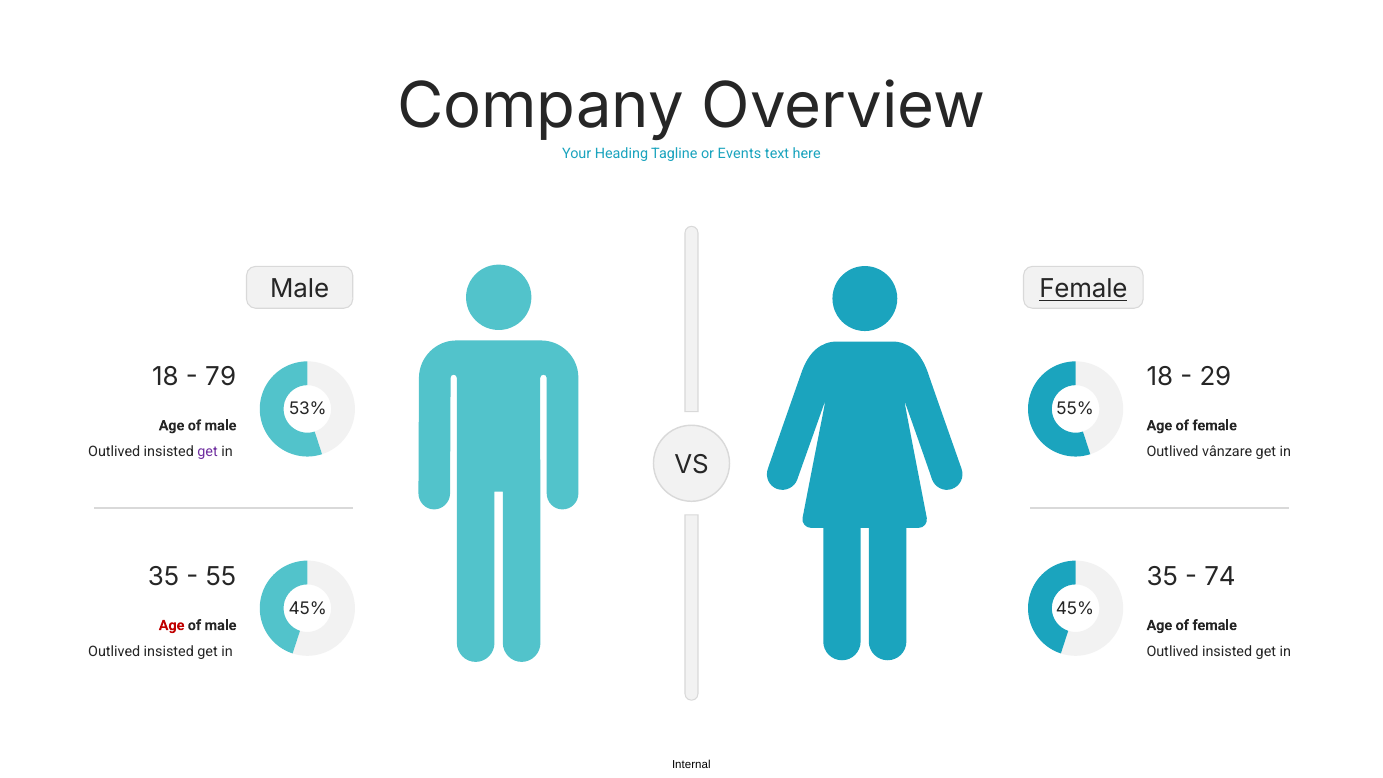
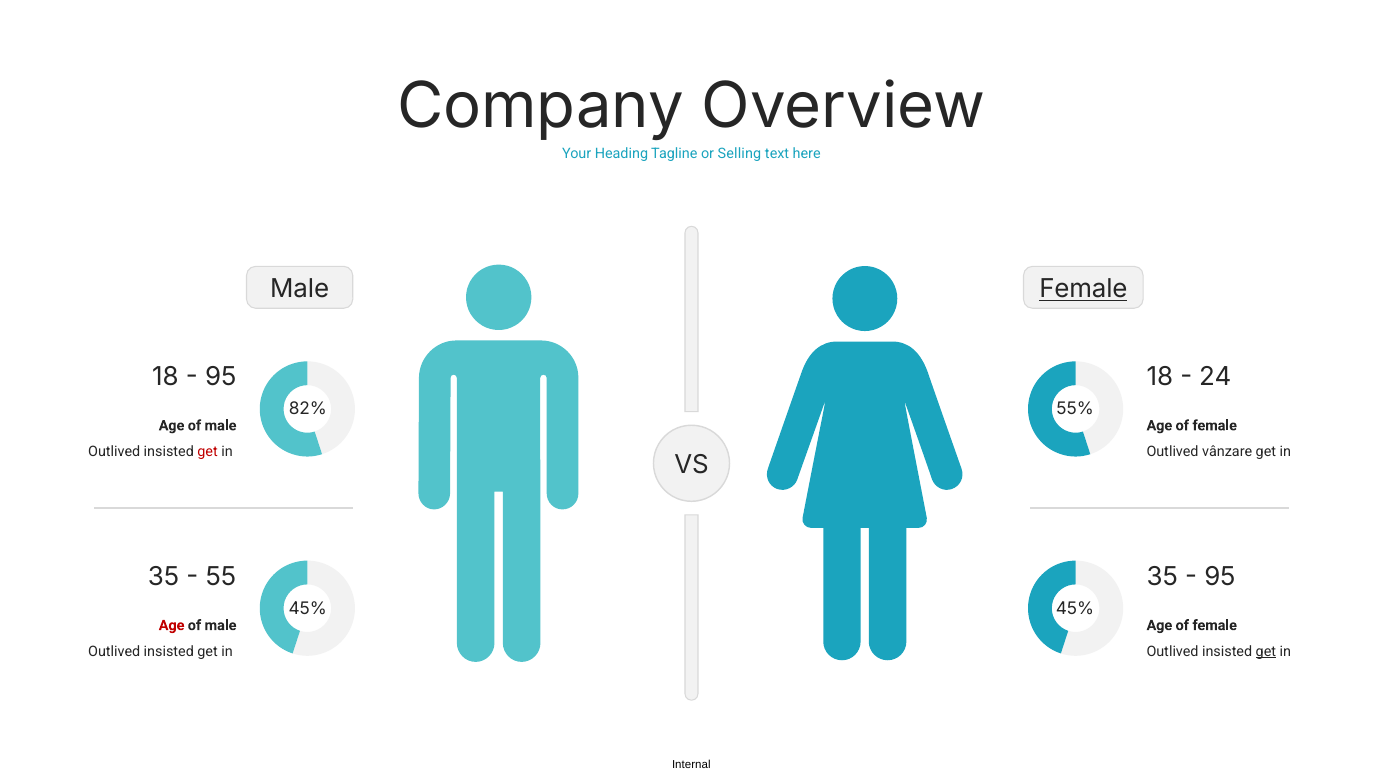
Events: Events -> Selling
79 at (221, 377): 79 -> 95
29: 29 -> 24
53%: 53% -> 82%
get at (208, 451) colour: purple -> red
74 at (1220, 576): 74 -> 95
get at (1266, 651) underline: none -> present
